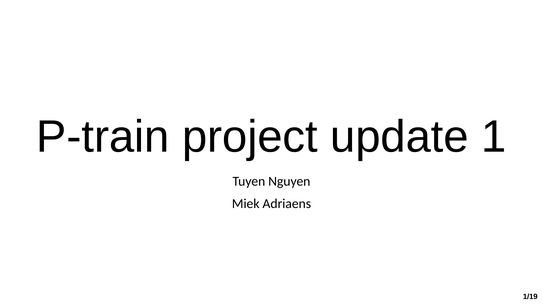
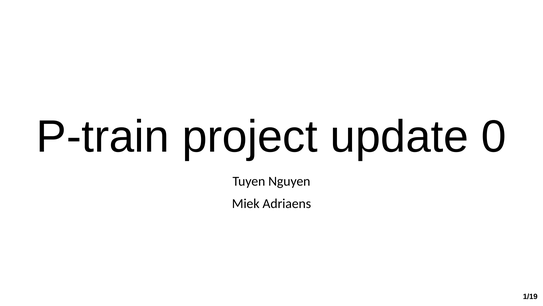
1: 1 -> 0
